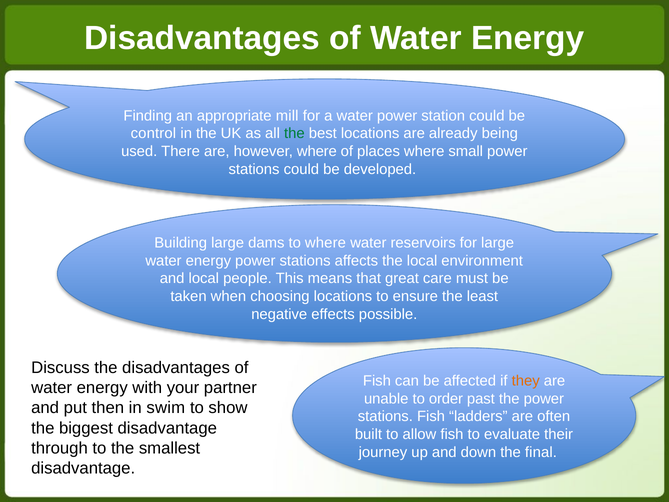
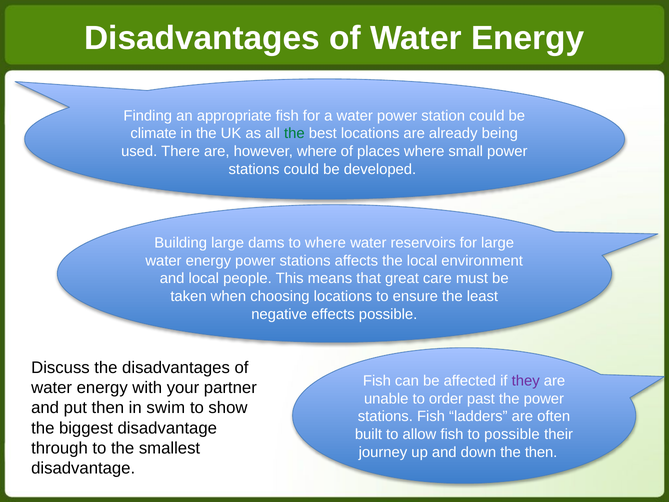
appropriate mill: mill -> fish
control: control -> climate
they colour: orange -> purple
to evaluate: evaluate -> possible
the final: final -> then
